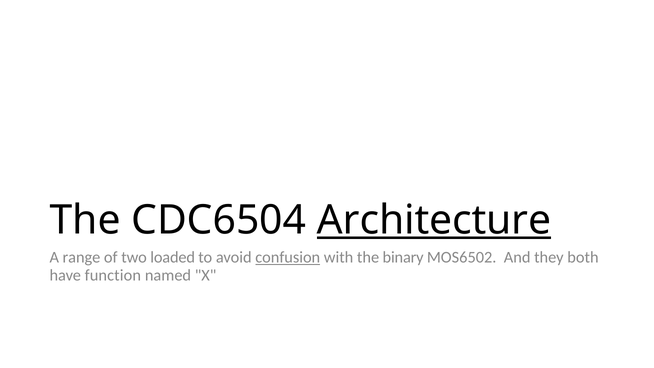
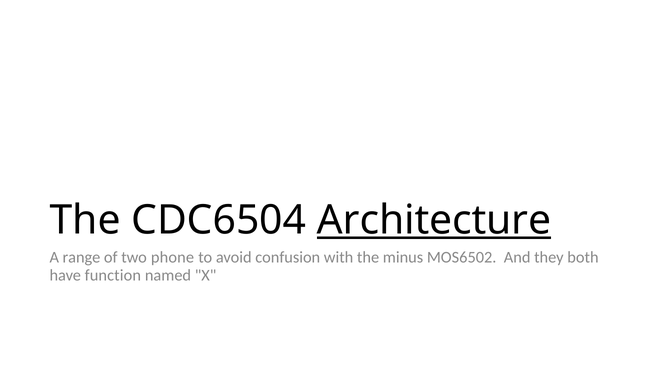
loaded: loaded -> phone
confusion underline: present -> none
binary: binary -> minus
